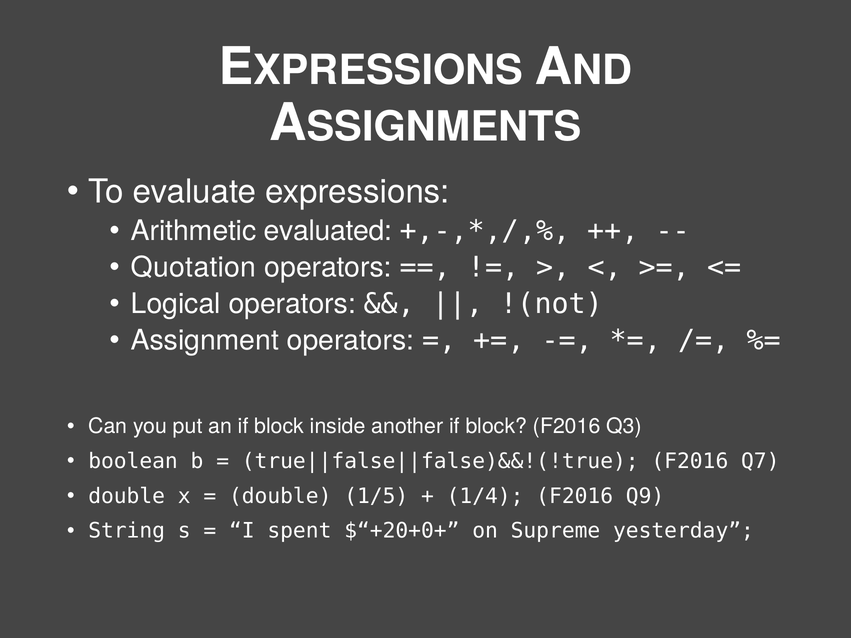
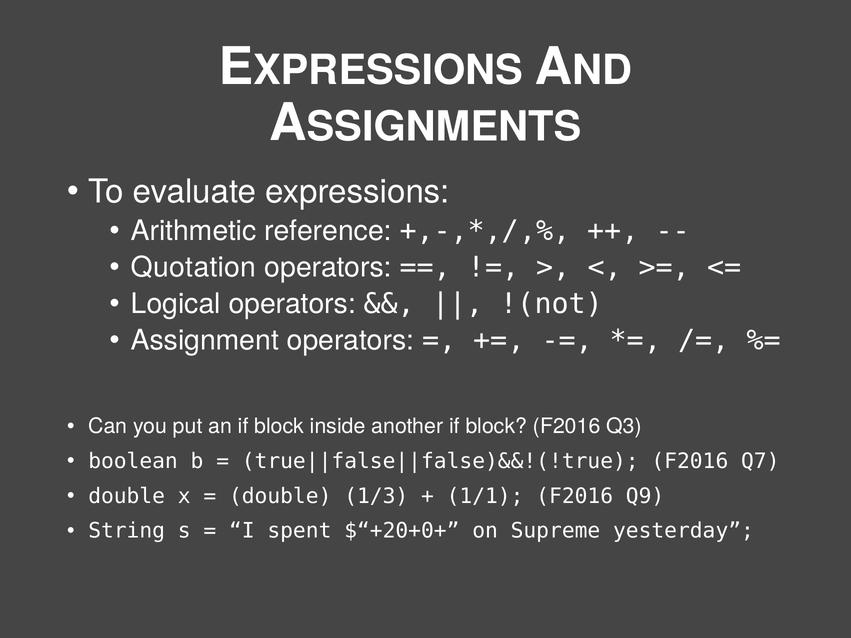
evaluated: evaluated -> reference
1/5: 1/5 -> 1/3
1/4: 1/4 -> 1/1
